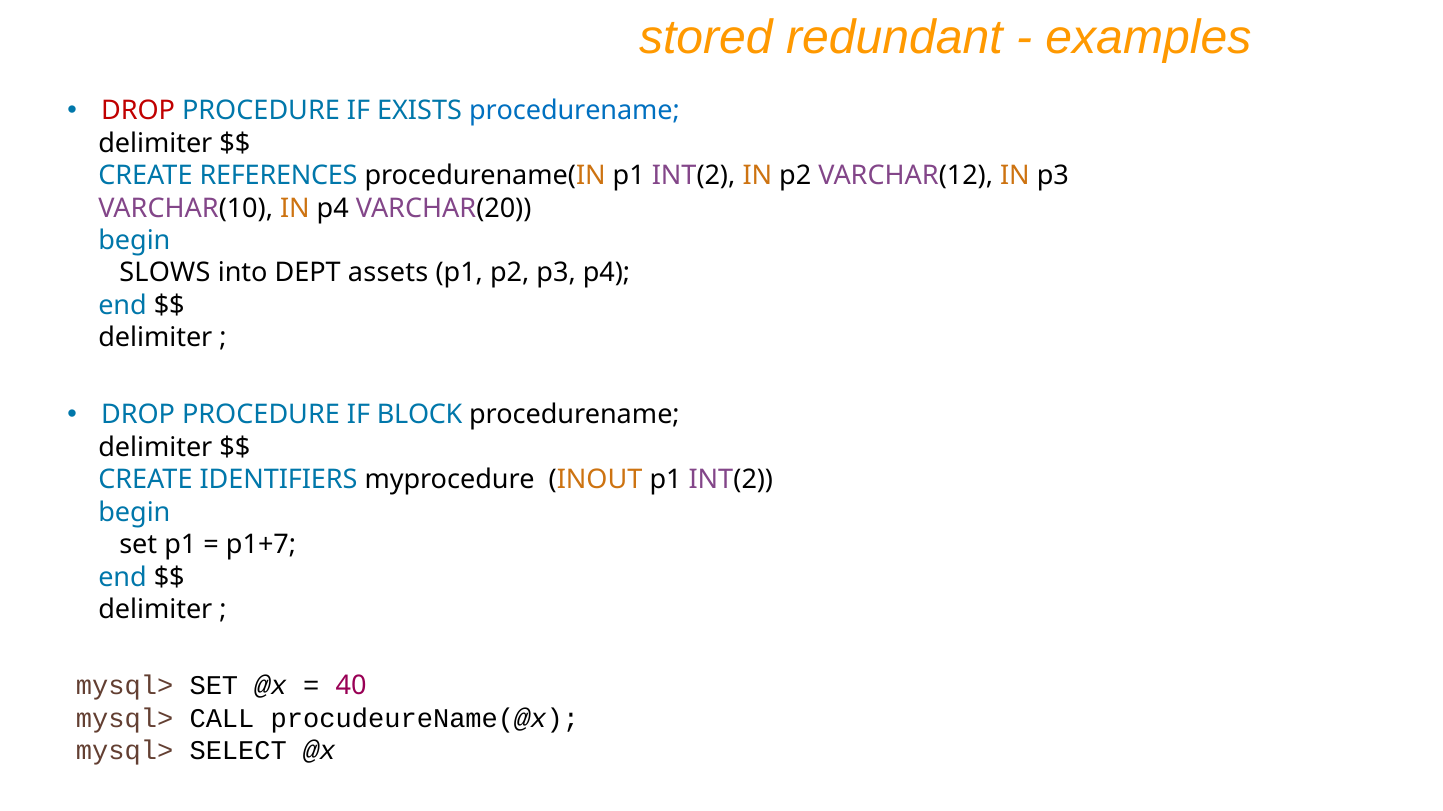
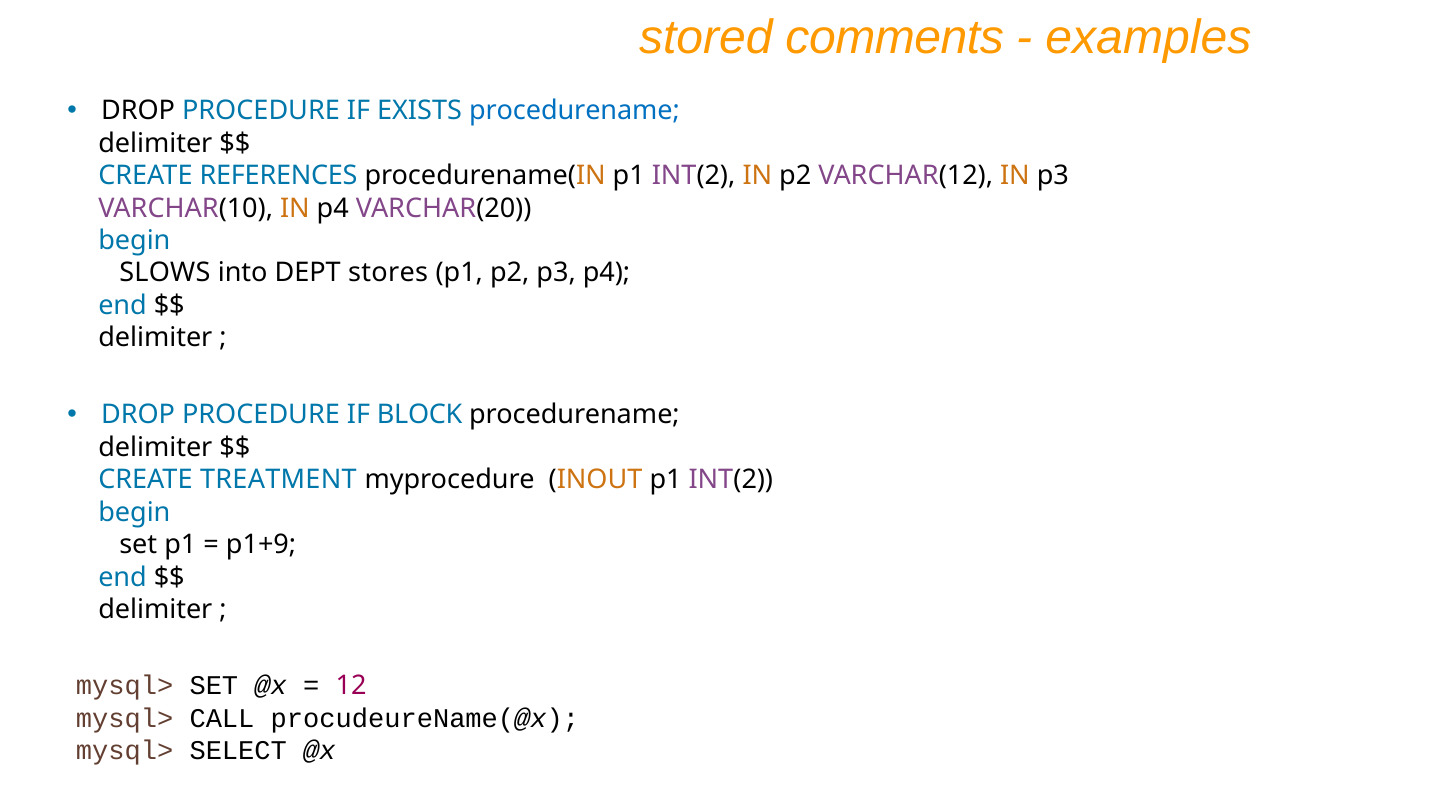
redundant: redundant -> comments
DROP at (138, 111) colour: red -> black
assets: assets -> stores
IDENTIFIERS: IDENTIFIERS -> TREATMENT
p1+7: p1+7 -> p1+9
40: 40 -> 12
